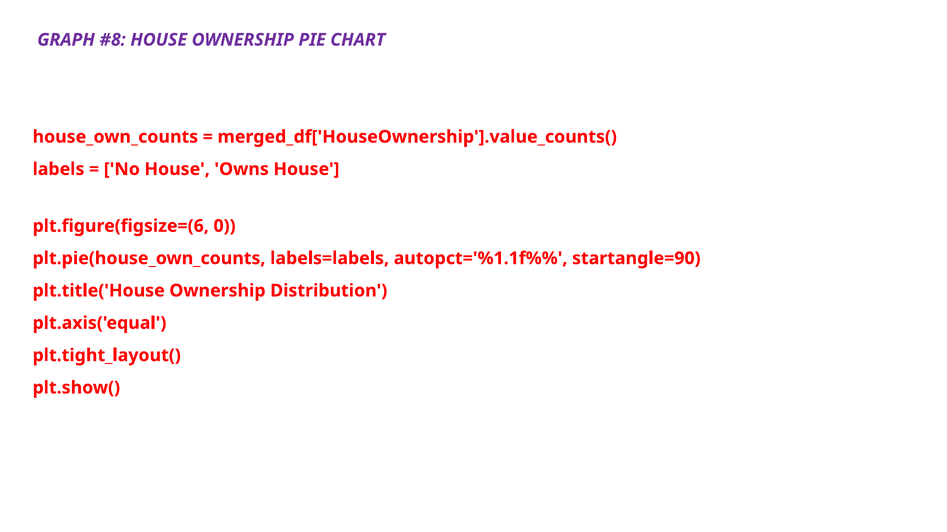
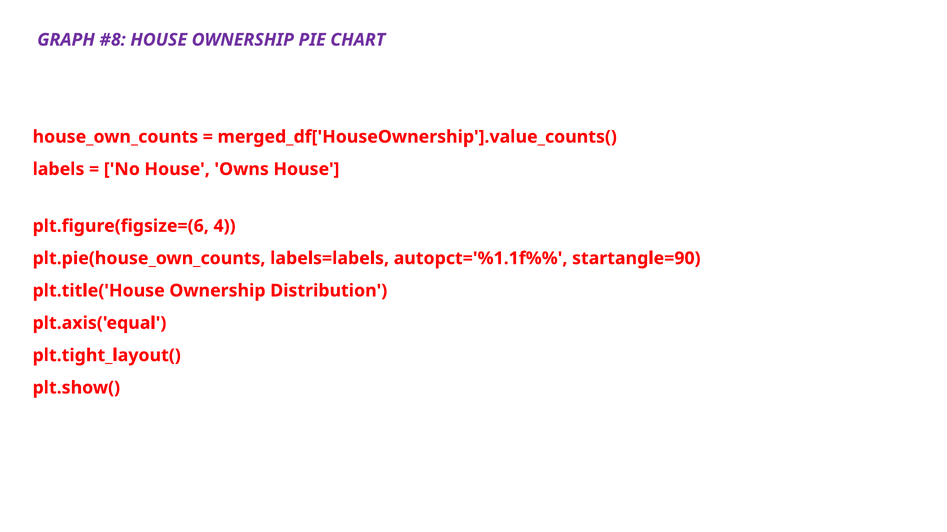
0: 0 -> 4
